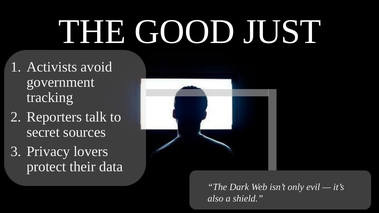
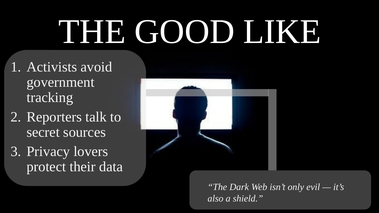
JUST: JUST -> LIKE
